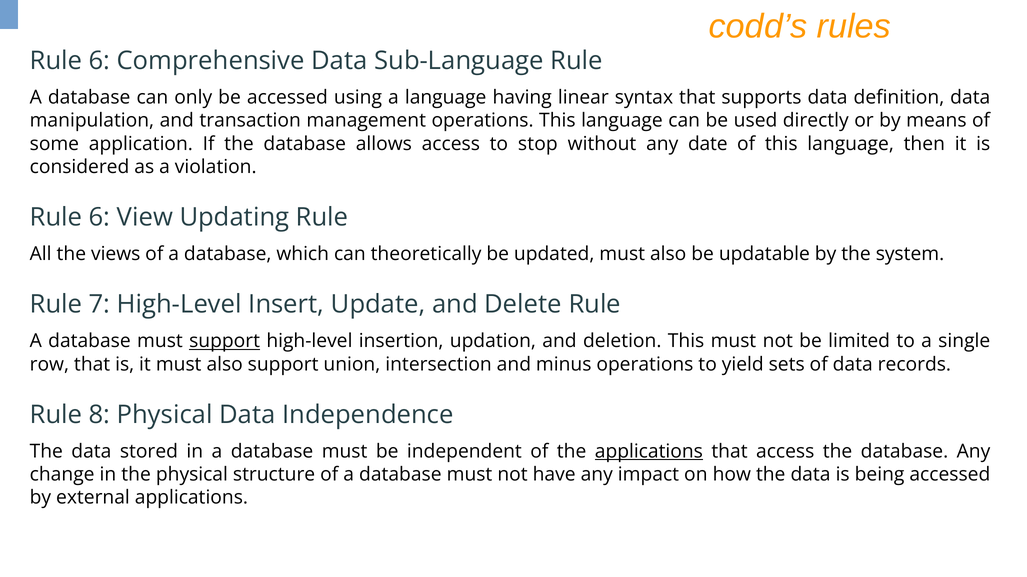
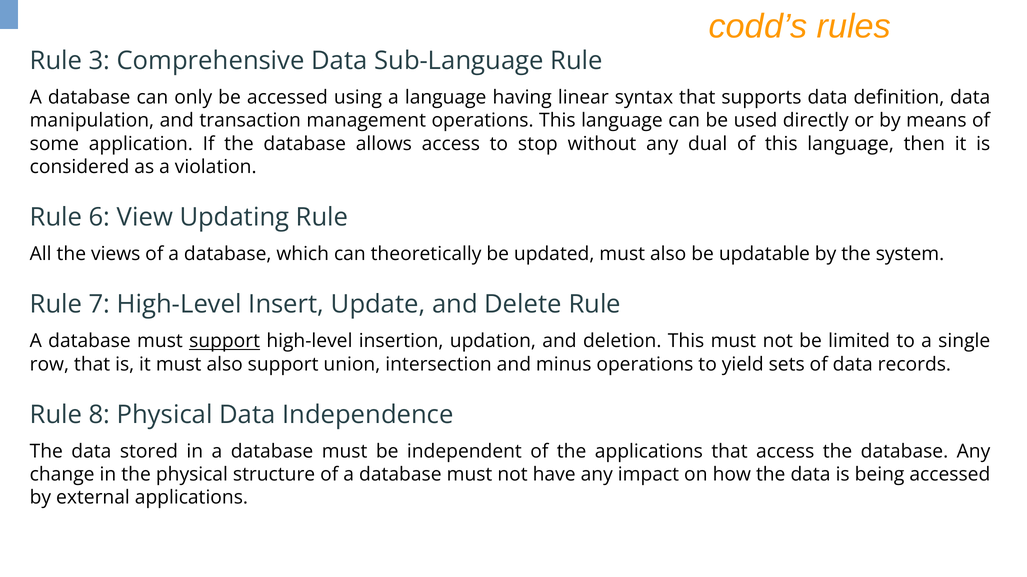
6 at (99, 61): 6 -> 3
date: date -> dual
applications at (649, 452) underline: present -> none
